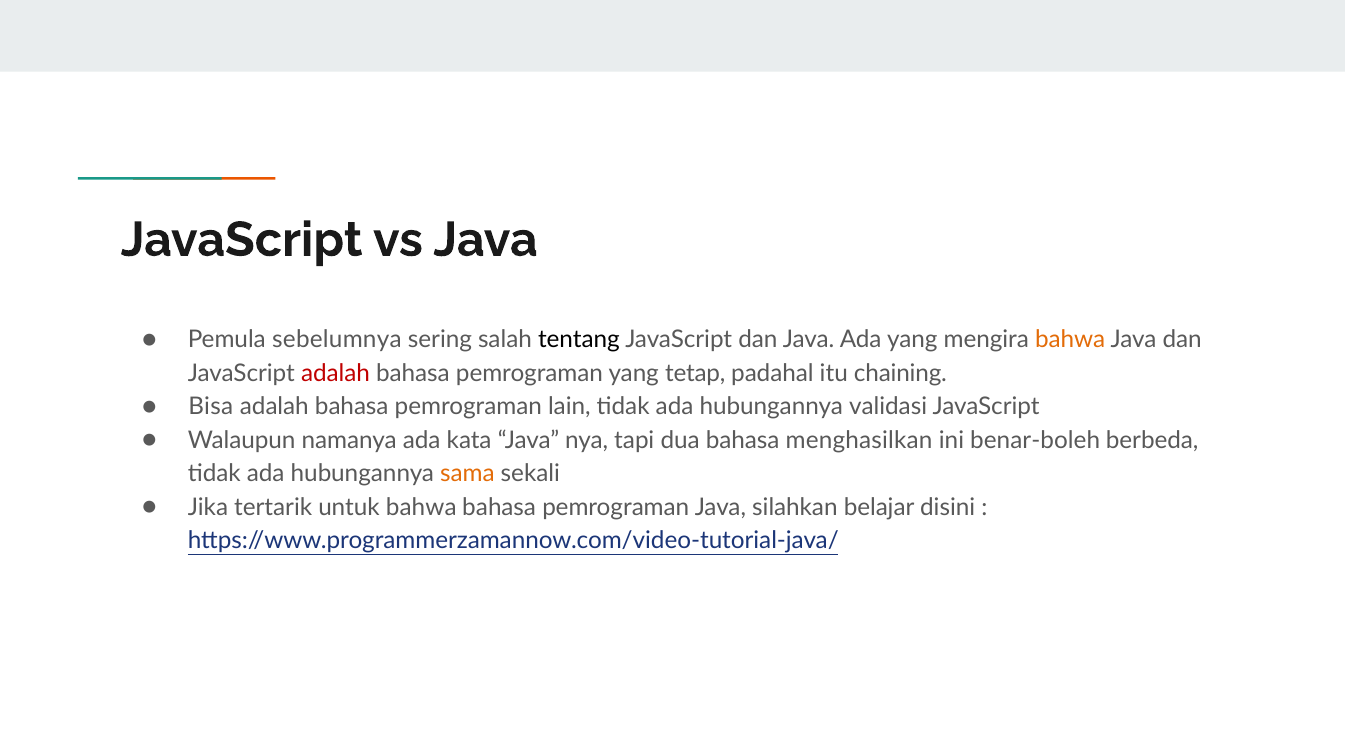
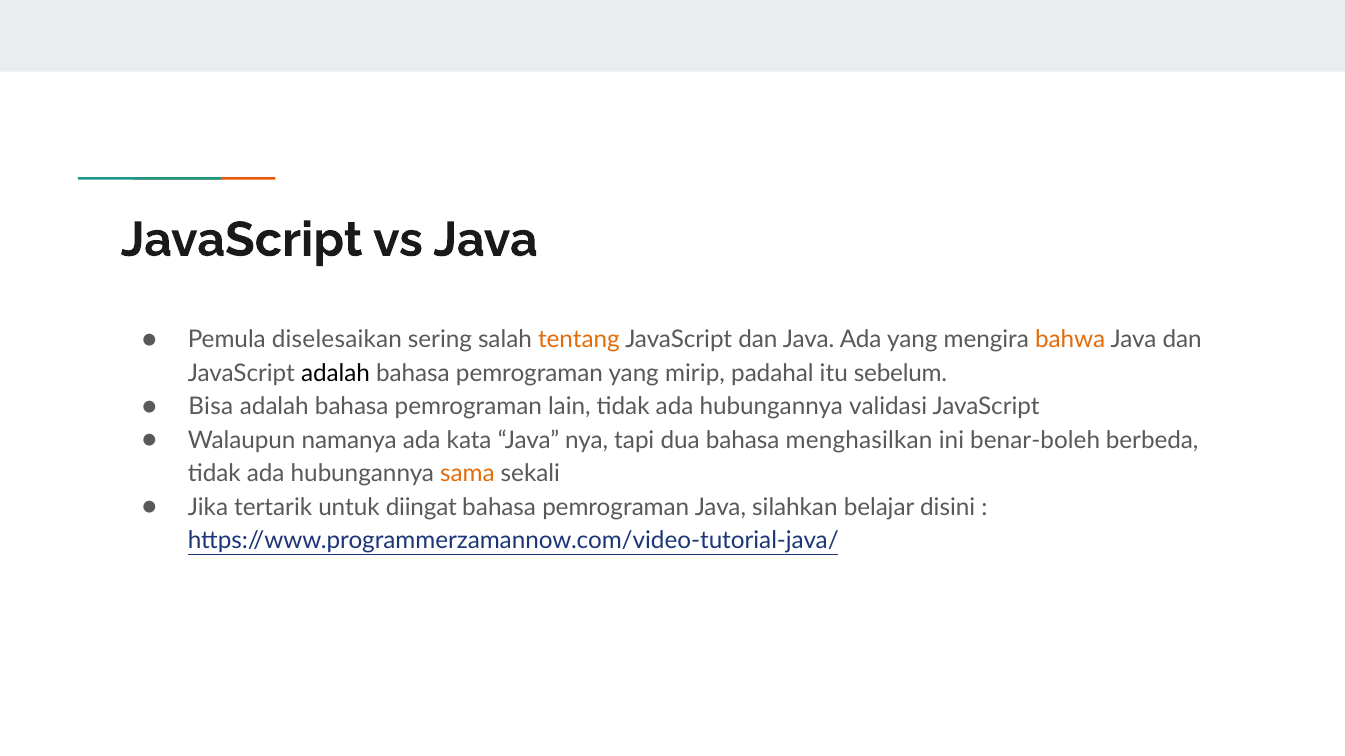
sebelumnya: sebelumnya -> diselesaikan
tentang colour: black -> orange
adalah at (335, 373) colour: red -> black
tetap: tetap -> mirip
chaining: chaining -> sebelum
untuk bahwa: bahwa -> diingat
